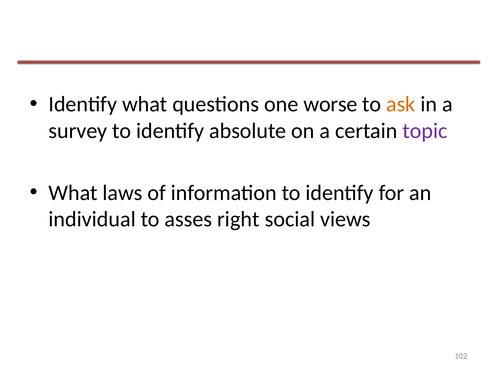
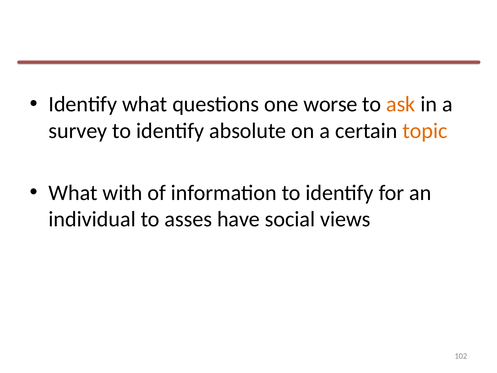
topic colour: purple -> orange
laws: laws -> with
right: right -> have
